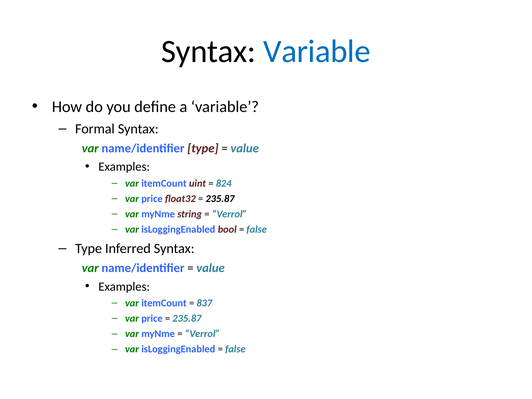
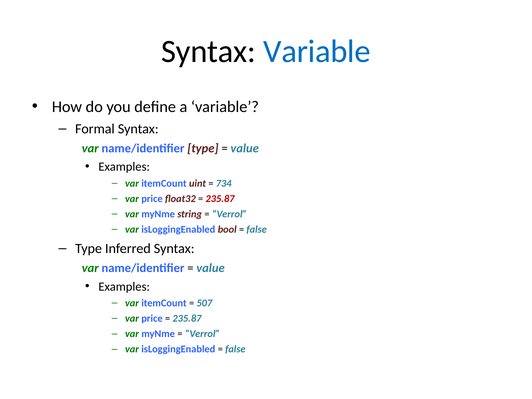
824: 824 -> 734
235.87 at (220, 199) colour: black -> red
837: 837 -> 507
